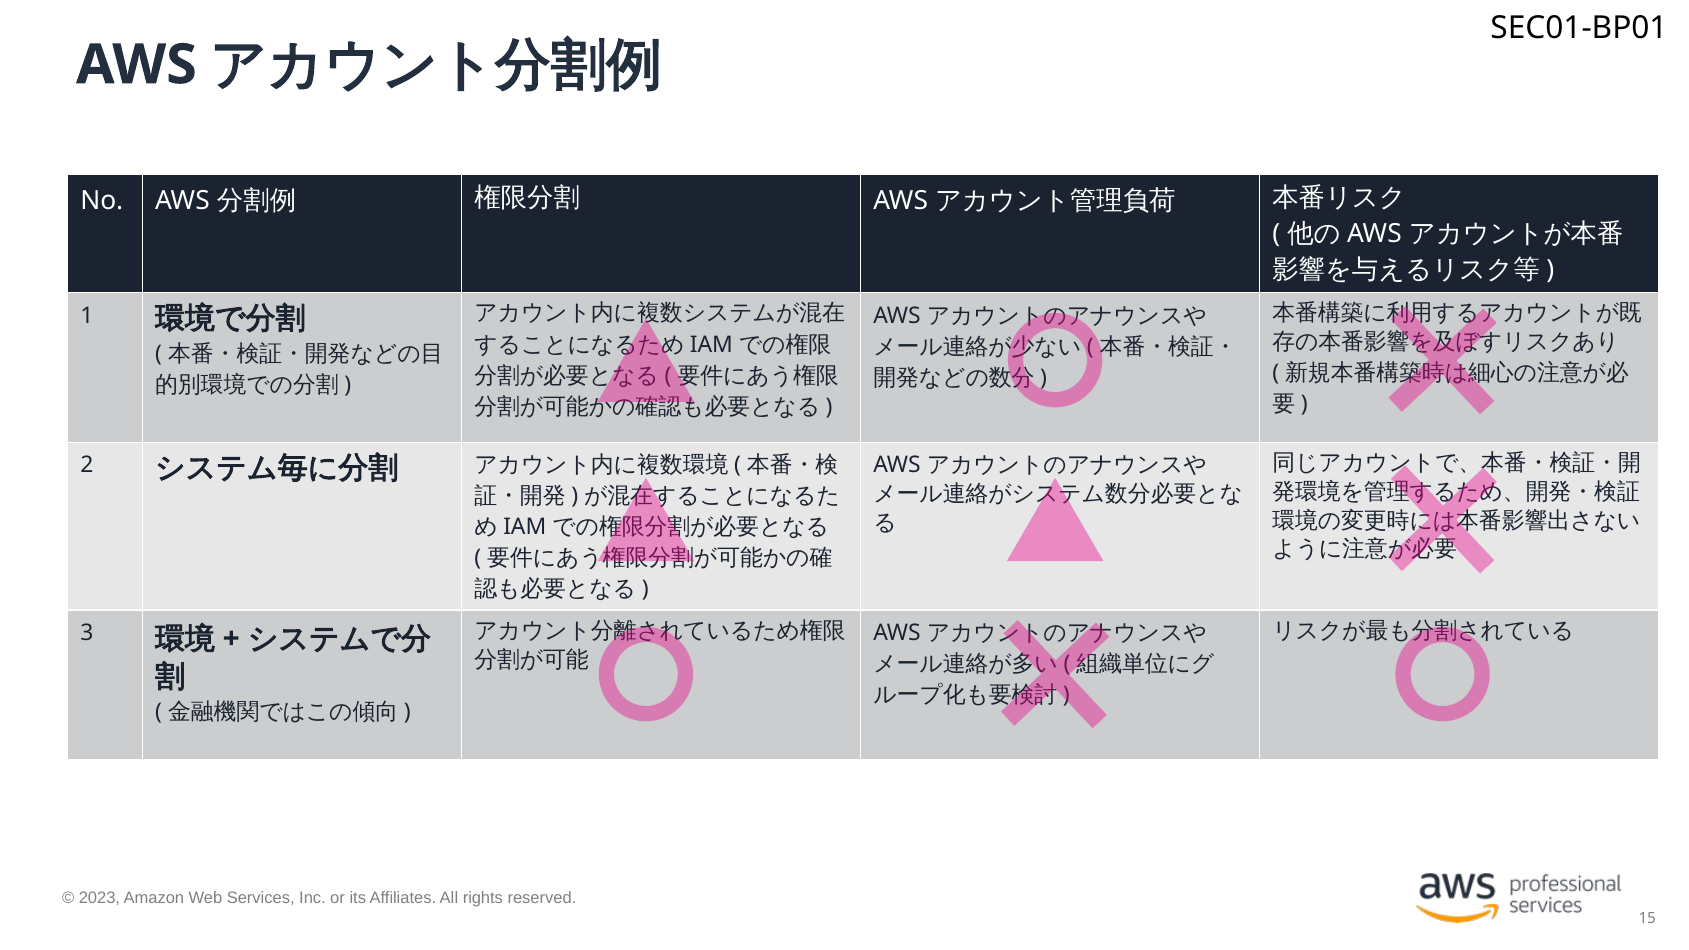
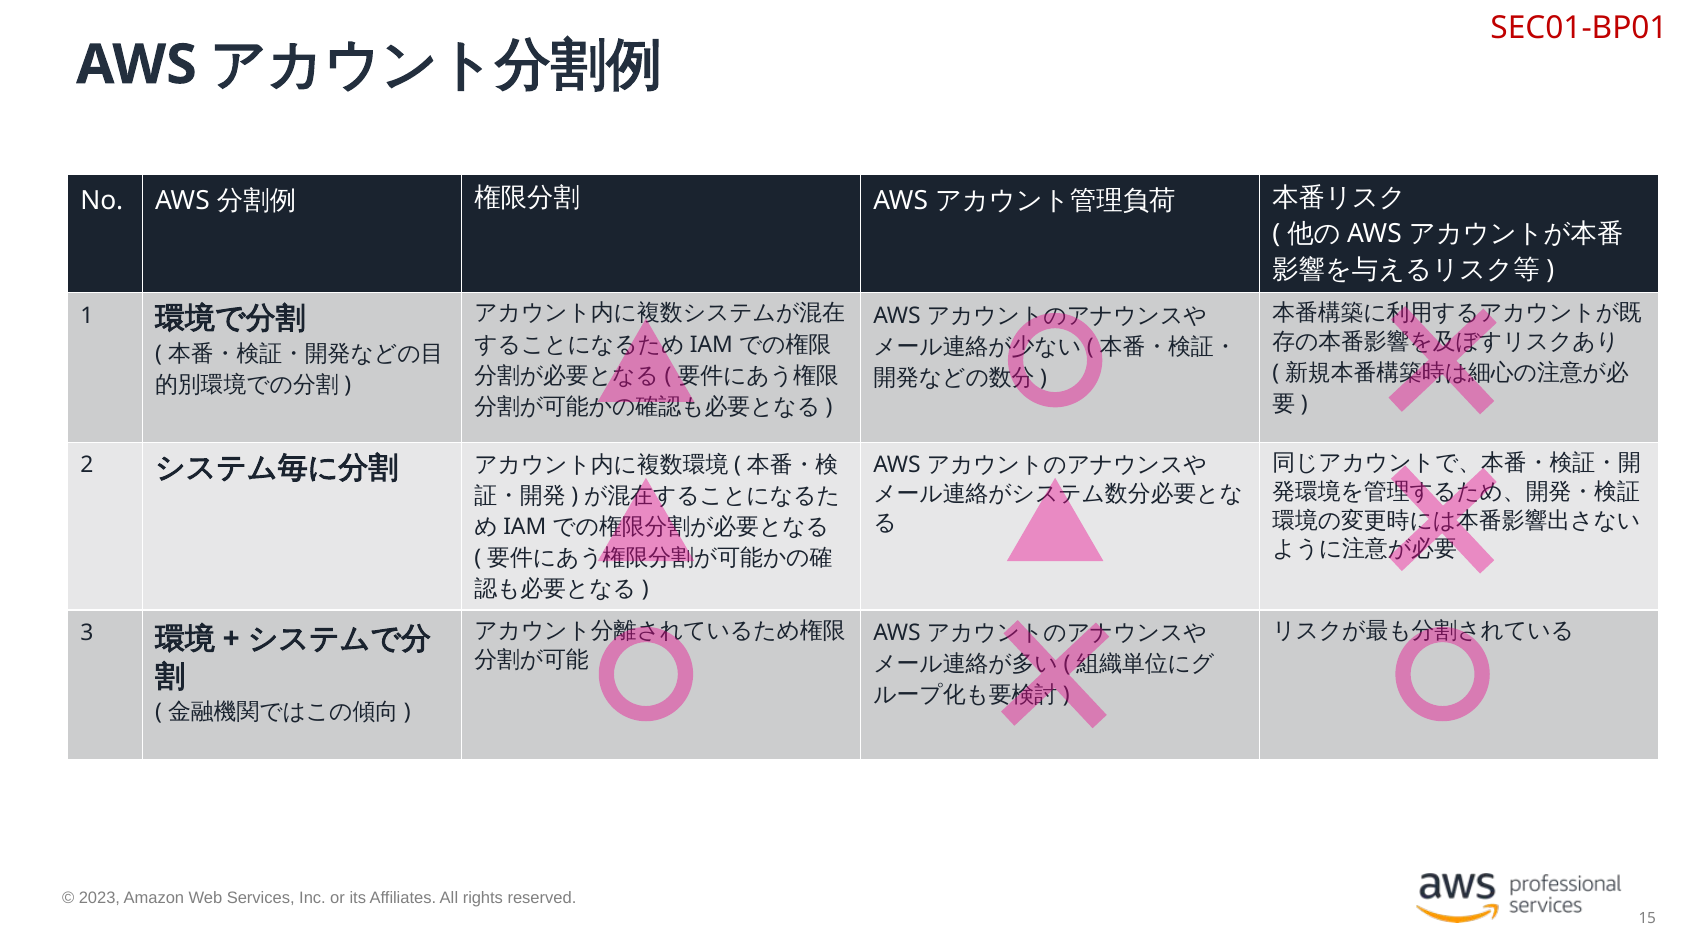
SEC01-BP01 colour: black -> red
